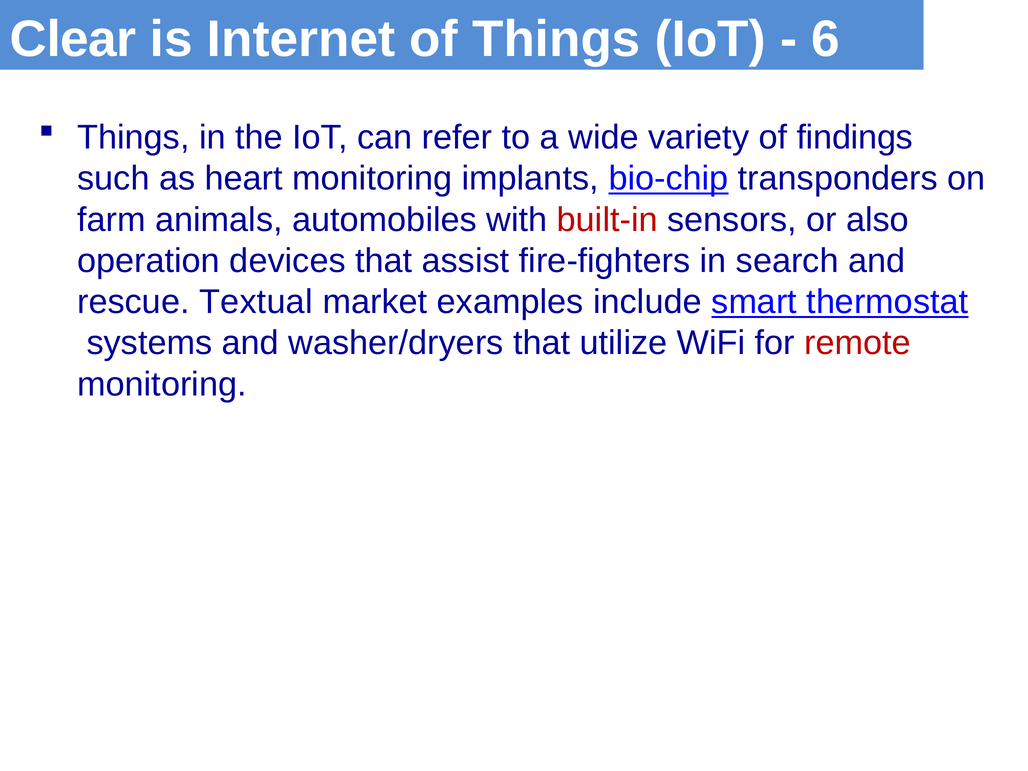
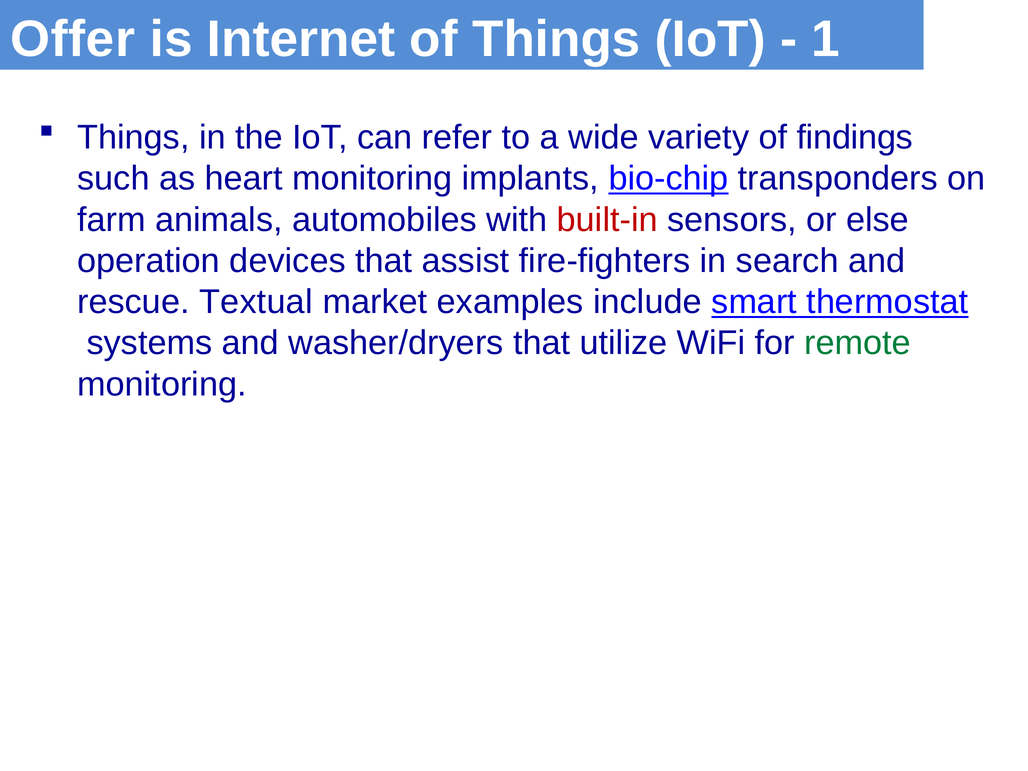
Clear: Clear -> Offer
6: 6 -> 1
also: also -> else
remote colour: red -> green
